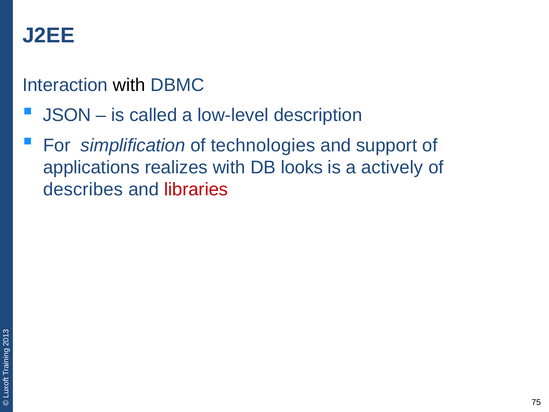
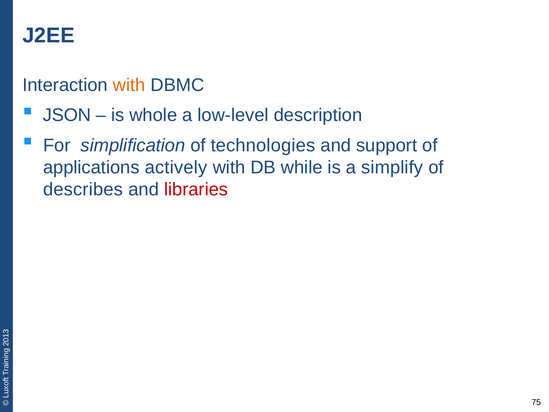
with at (129, 85) colour: black -> orange
called: called -> whole
realizes: realizes -> actively
looks: looks -> while
actively: actively -> simplify
